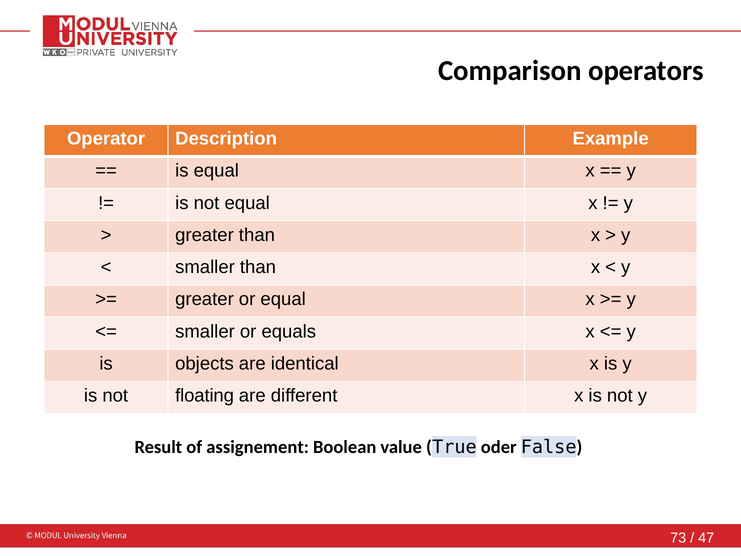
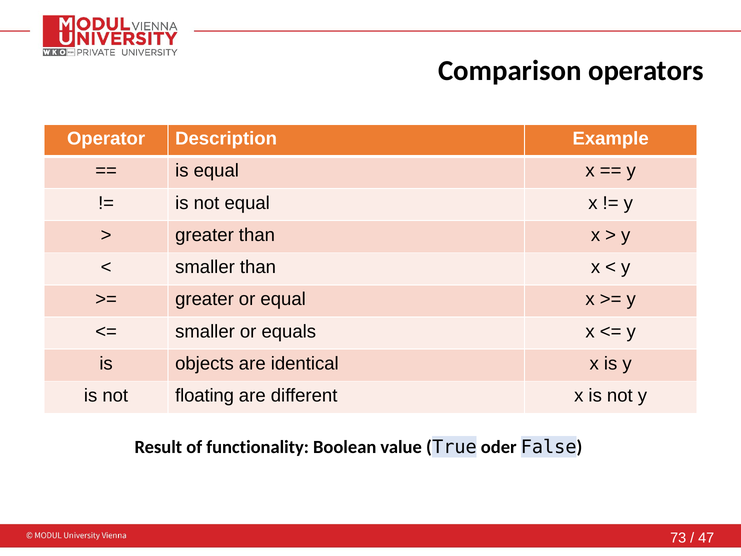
assignement: assignement -> functionality
